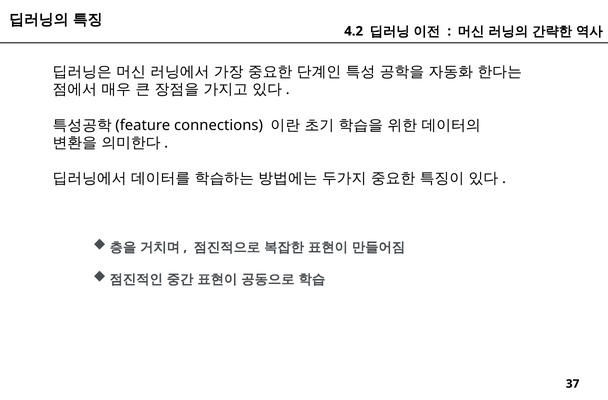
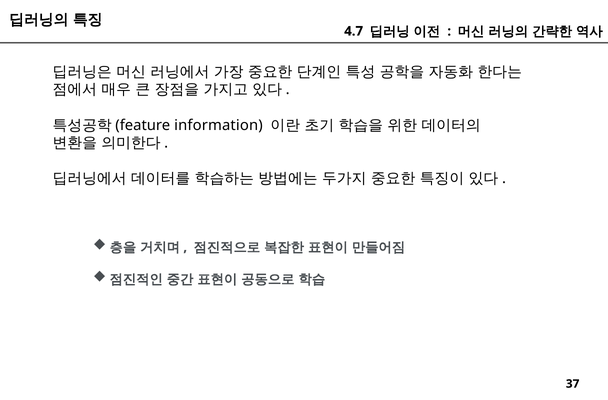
4.2: 4.2 -> 4.7
connections: connections -> information
